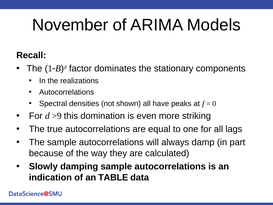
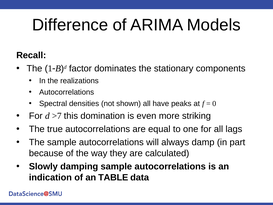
November: November -> Difference
>9: >9 -> >7
